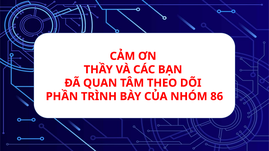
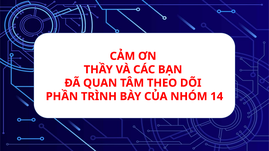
86: 86 -> 14
